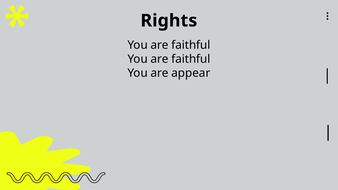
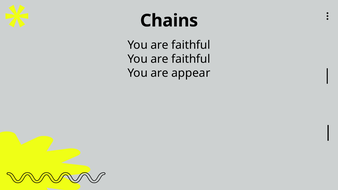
Rights: Rights -> Chains
